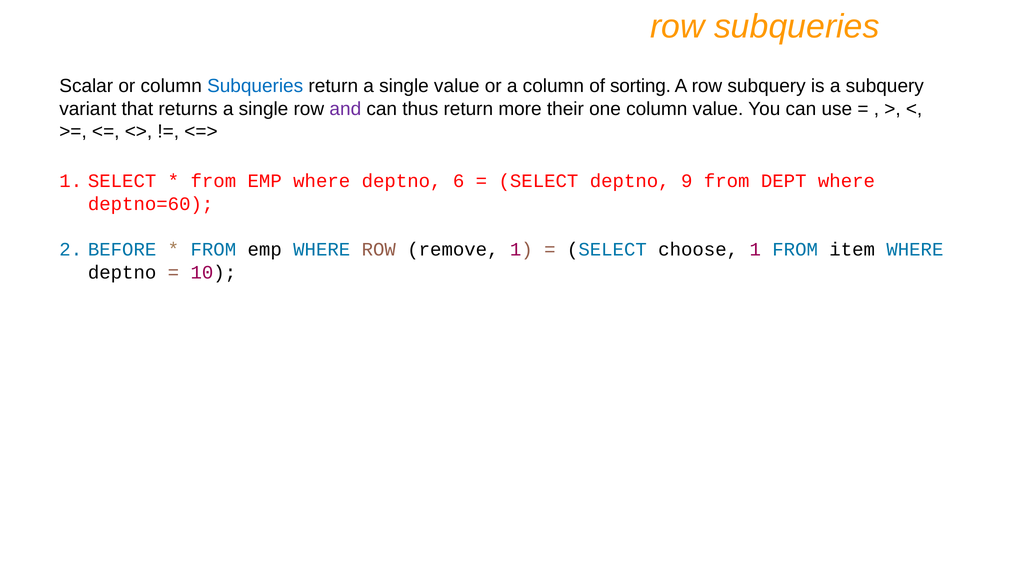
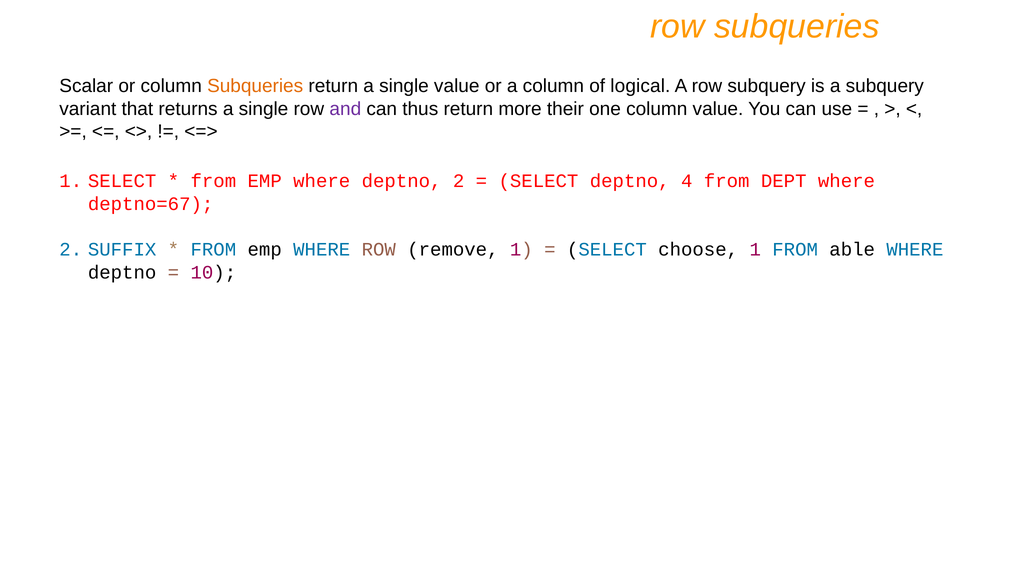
Subqueries at (255, 86) colour: blue -> orange
sorting: sorting -> logical
deptno 6: 6 -> 2
9: 9 -> 4
deptno=60: deptno=60 -> deptno=67
BEFORE: BEFORE -> SUFFIX
item: item -> able
